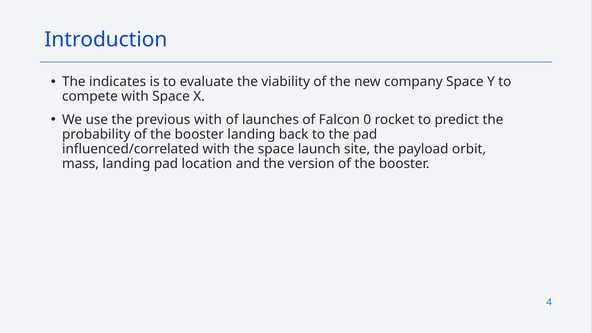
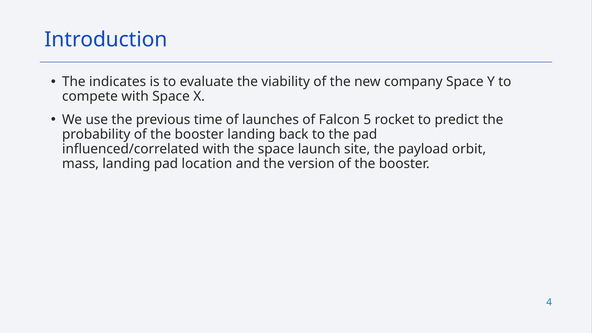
previous with: with -> time
0: 0 -> 5
